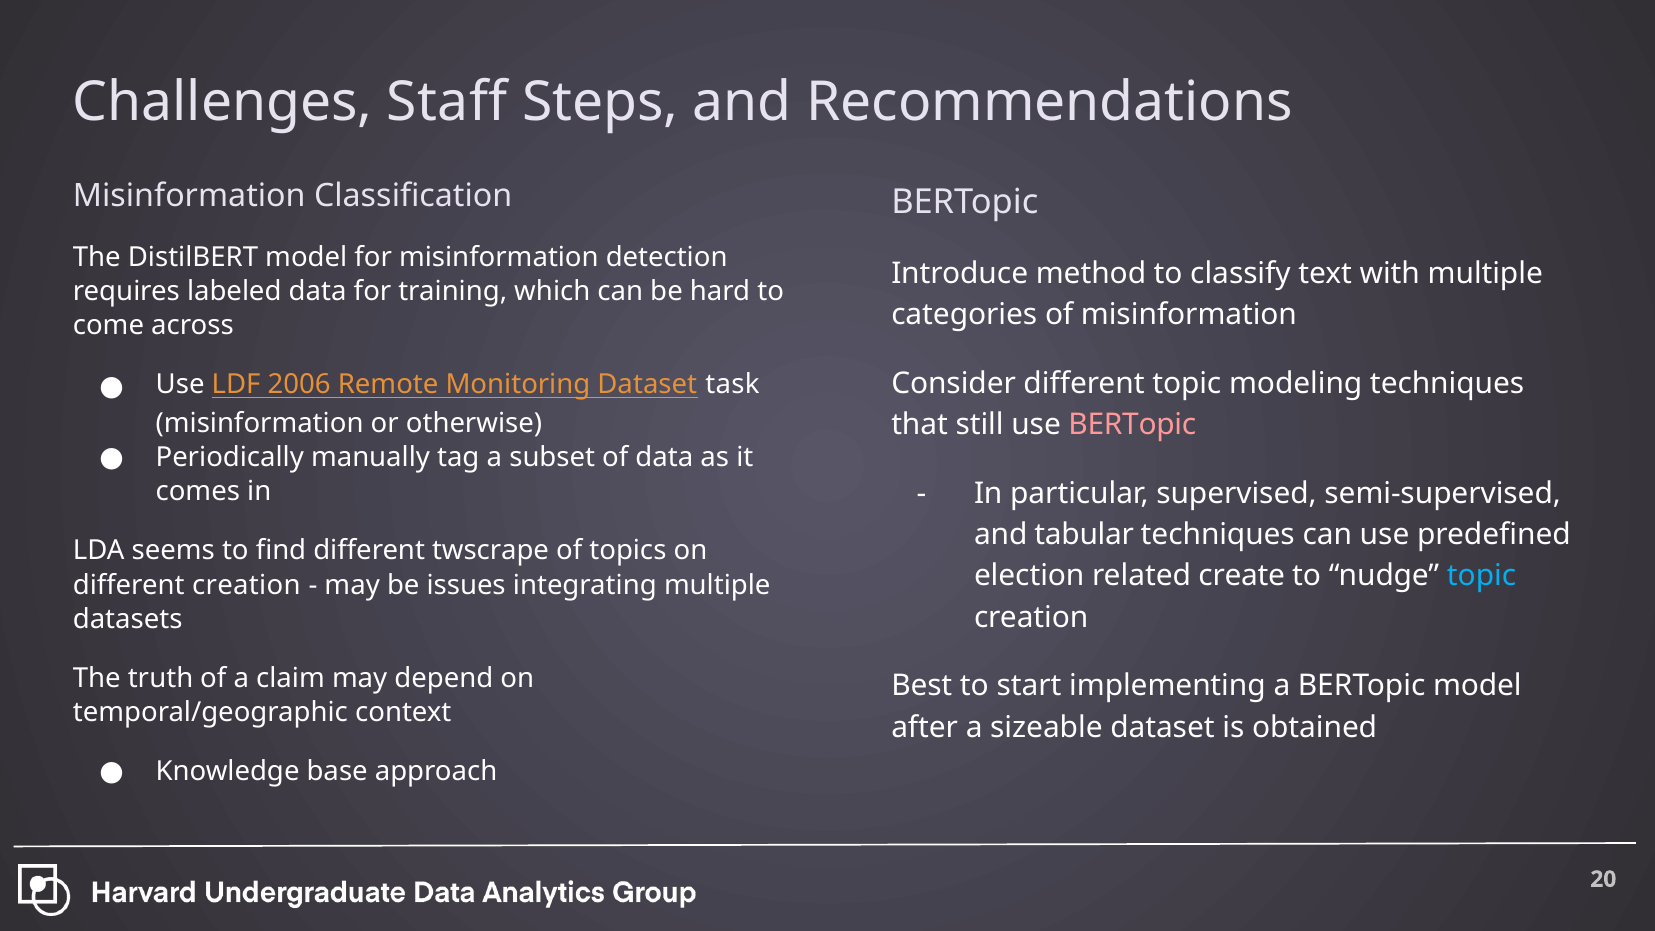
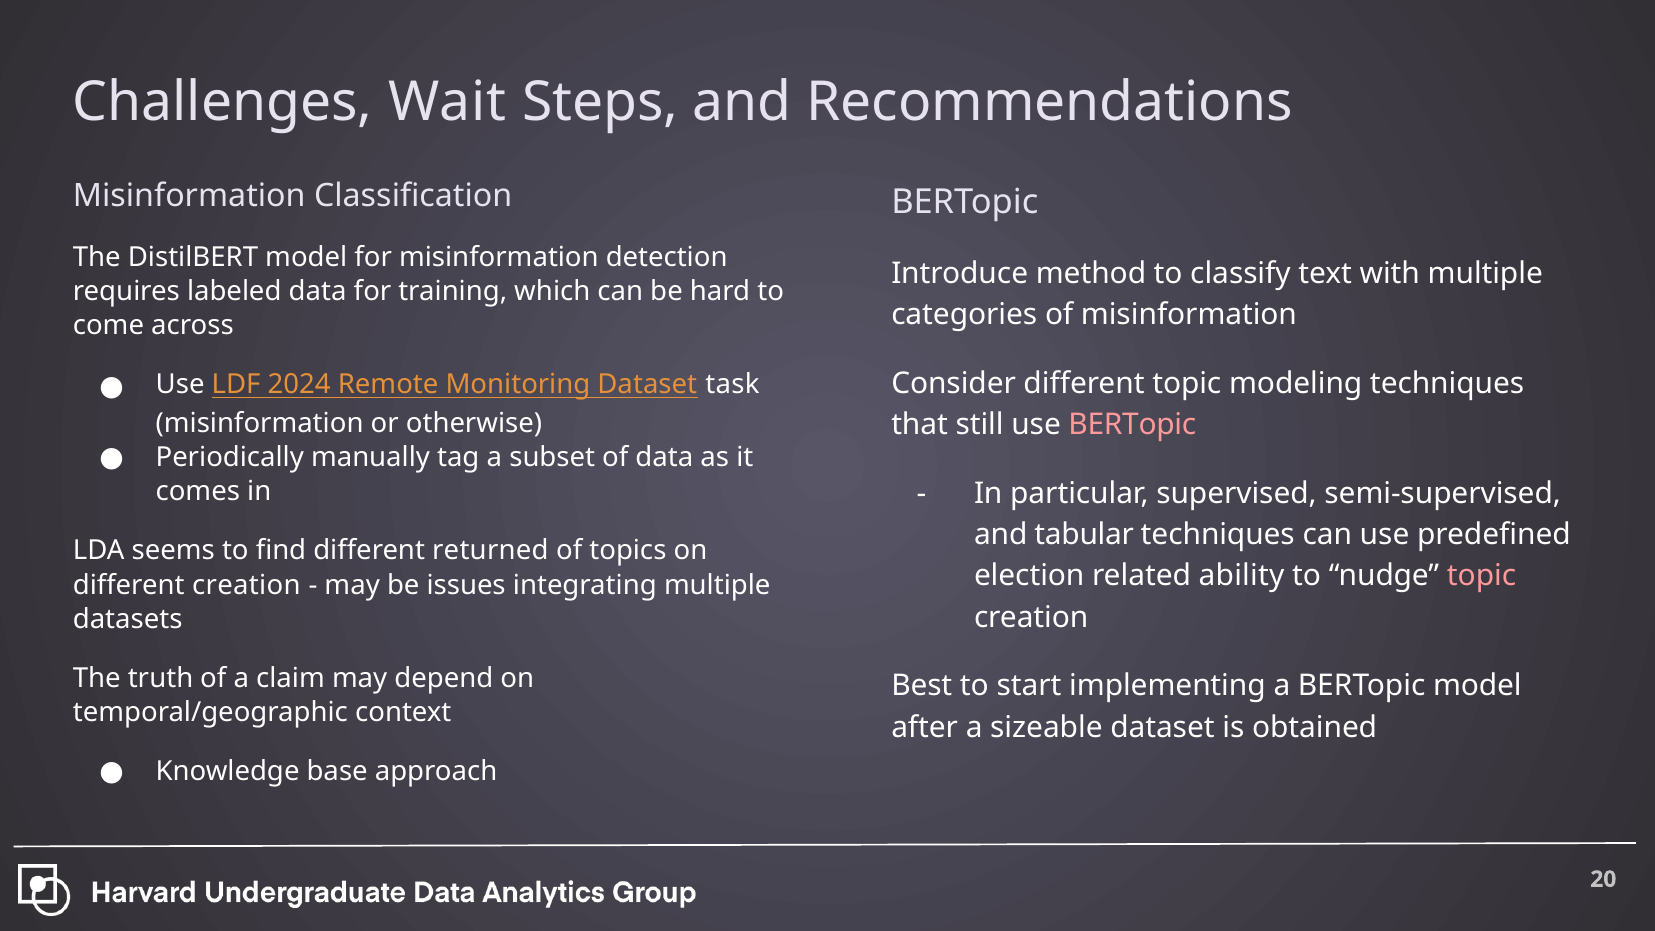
Staff: Staff -> Wait
2006: 2006 -> 2024
twscrape: twscrape -> returned
create: create -> ability
topic at (1482, 576) colour: light blue -> pink
